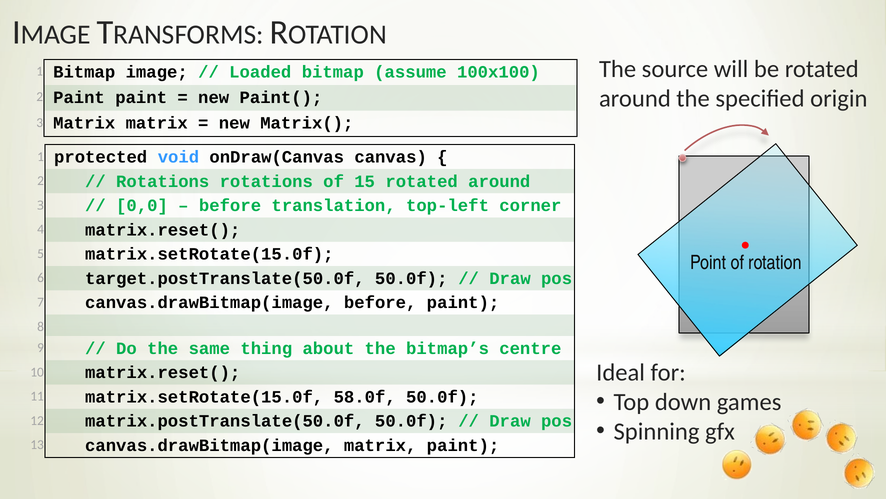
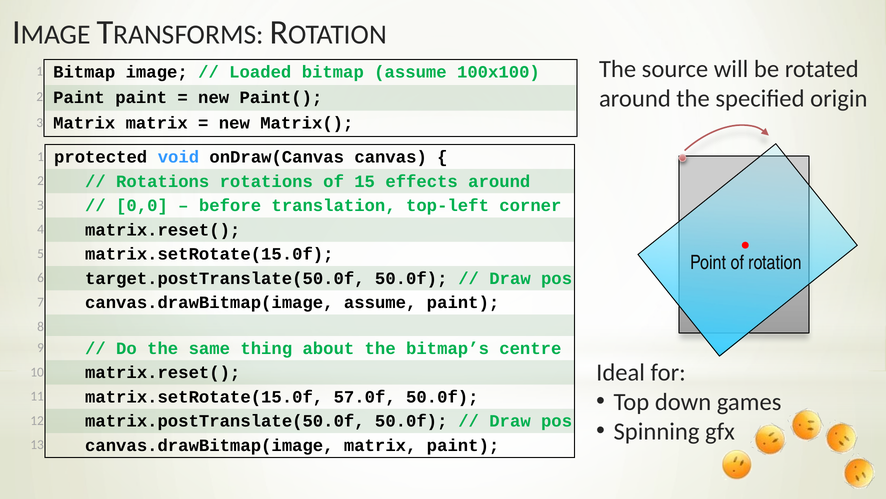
15 rotated: rotated -> effects
canvas.drawBitmap(image before: before -> assume
58.0f: 58.0f -> 57.0f
